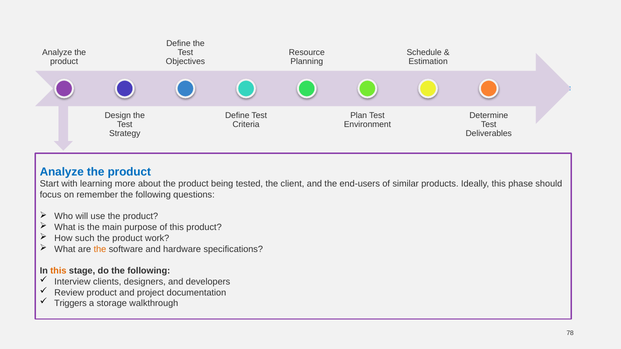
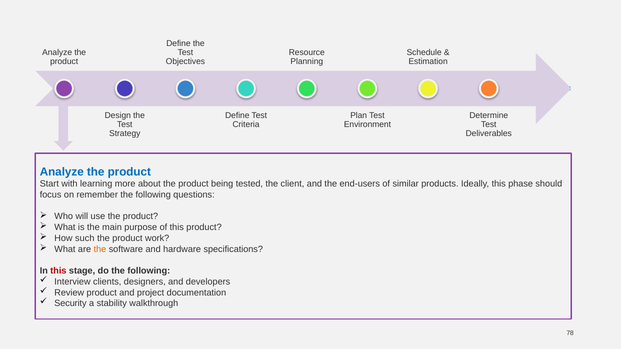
this at (58, 271) colour: orange -> red
Triggers: Triggers -> Security
storage: storage -> stability
